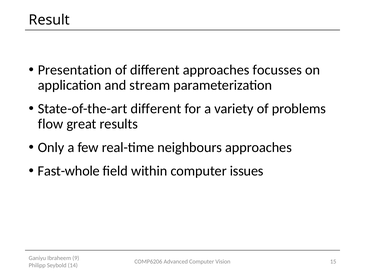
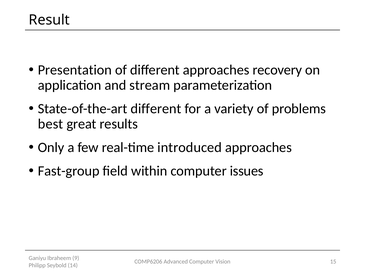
focusses: focusses -> recovery
flow: flow -> best
neighbours: neighbours -> introduced
Fast-whole: Fast-whole -> Fast-group
